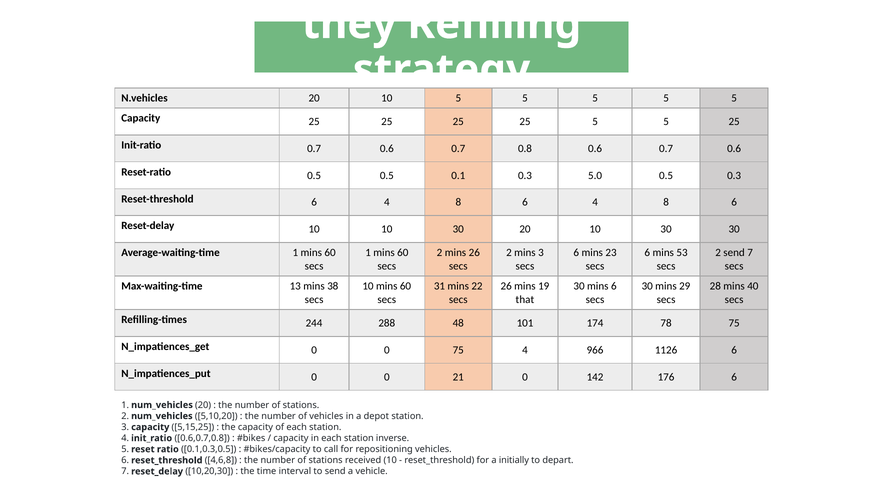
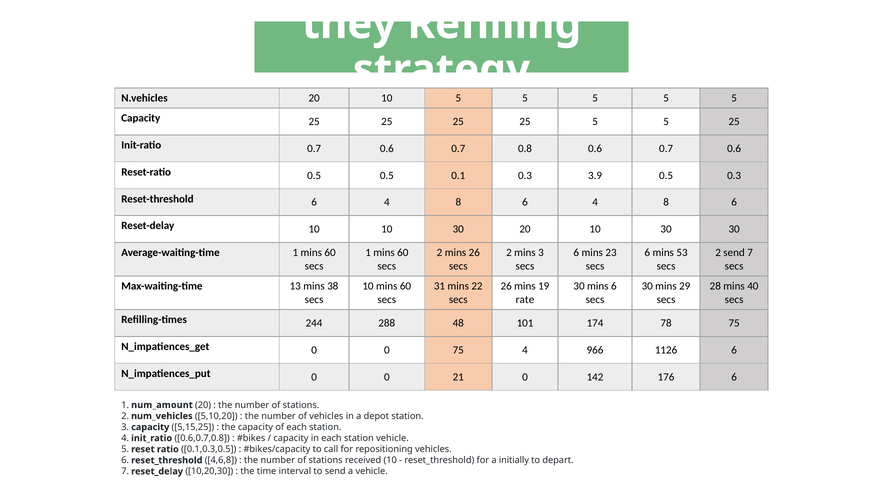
5.0: 5.0 -> 3.9
that: that -> rate
1 num_vehicles: num_vehicles -> num_amount
station inverse: inverse -> vehicle
